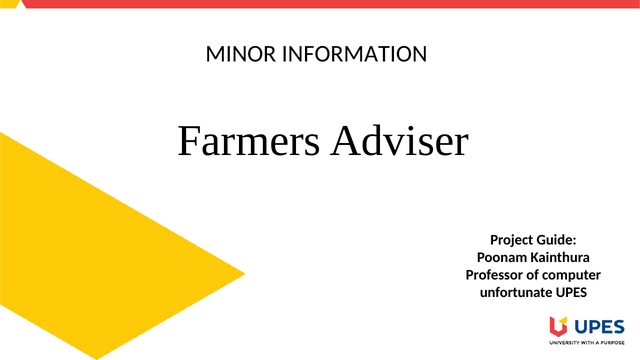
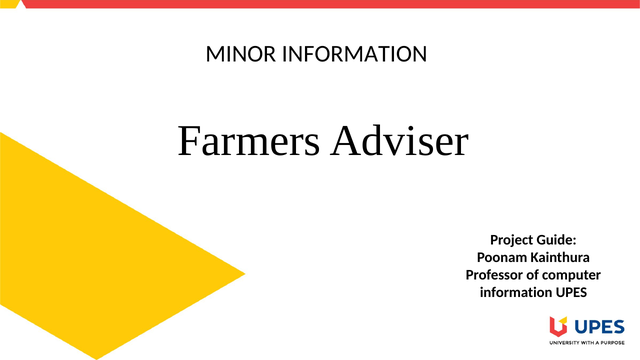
unfortunate at (516, 293): unfortunate -> information
